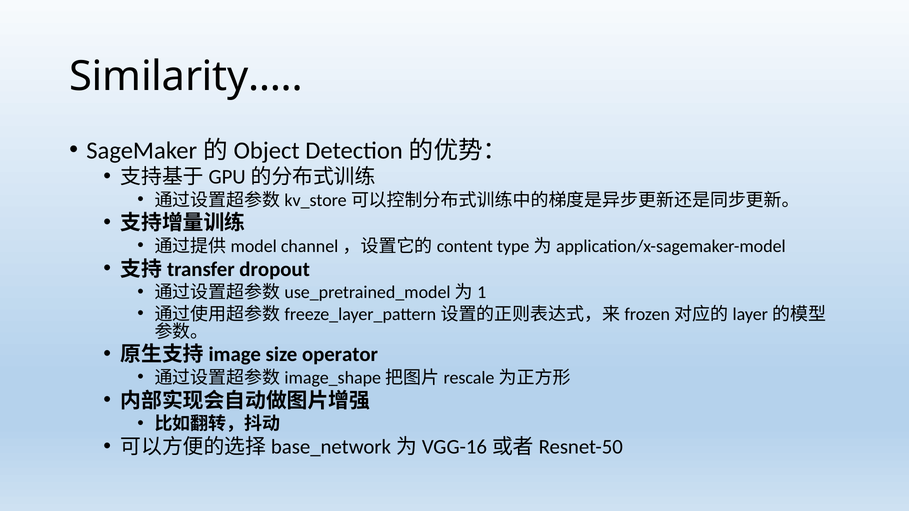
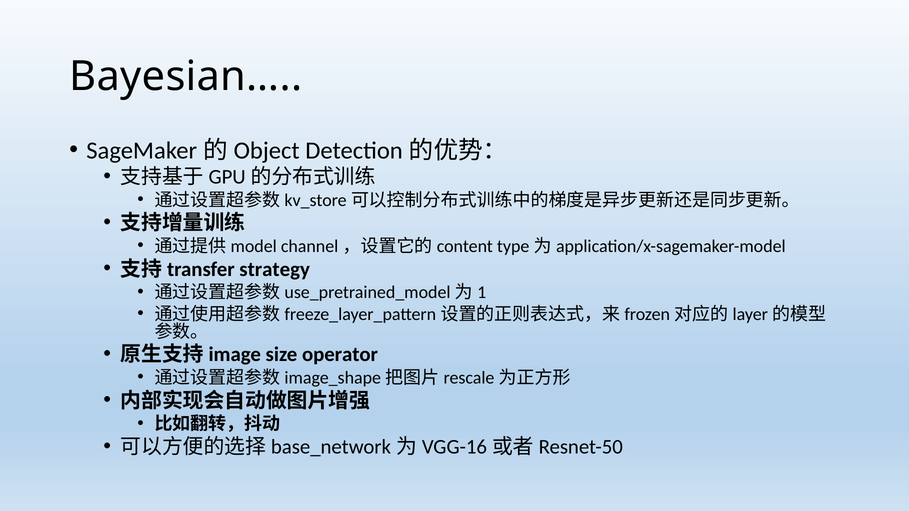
Similarity…: Similarity… -> Bayesian…
dropout: dropout -> strategy
